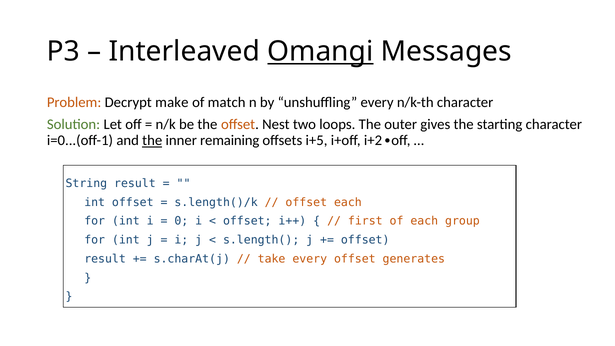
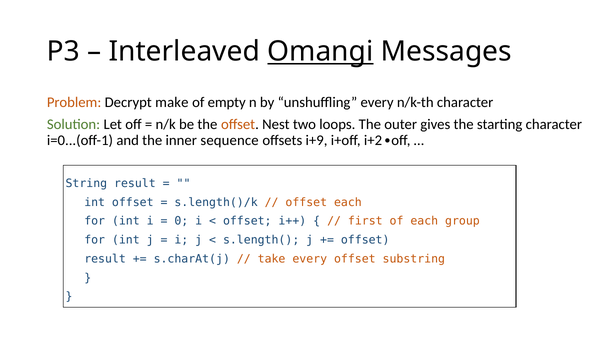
match: match -> empty
the at (152, 140) underline: present -> none
remaining: remaining -> sequence
i+5: i+5 -> i+9
generates: generates -> substring
